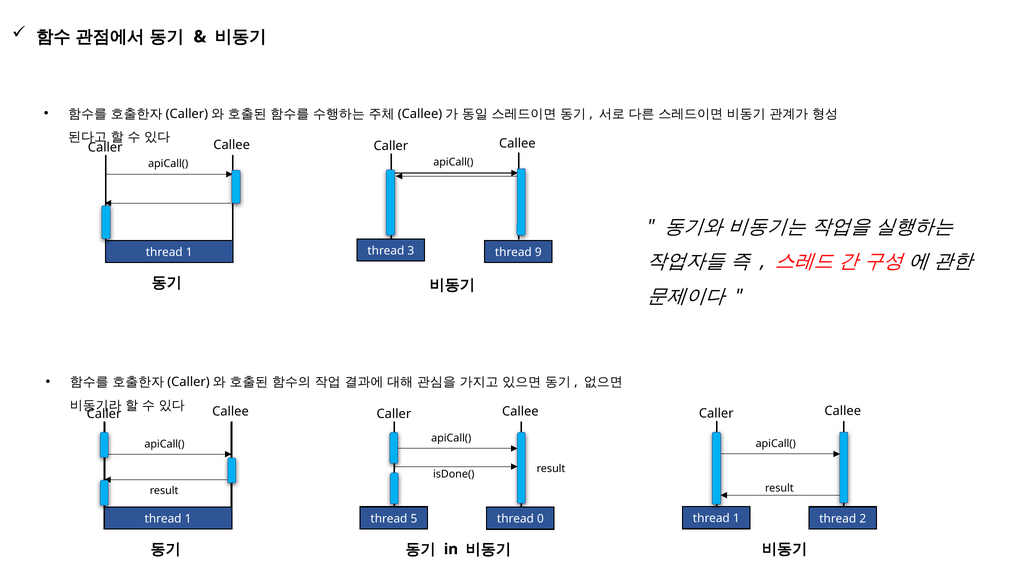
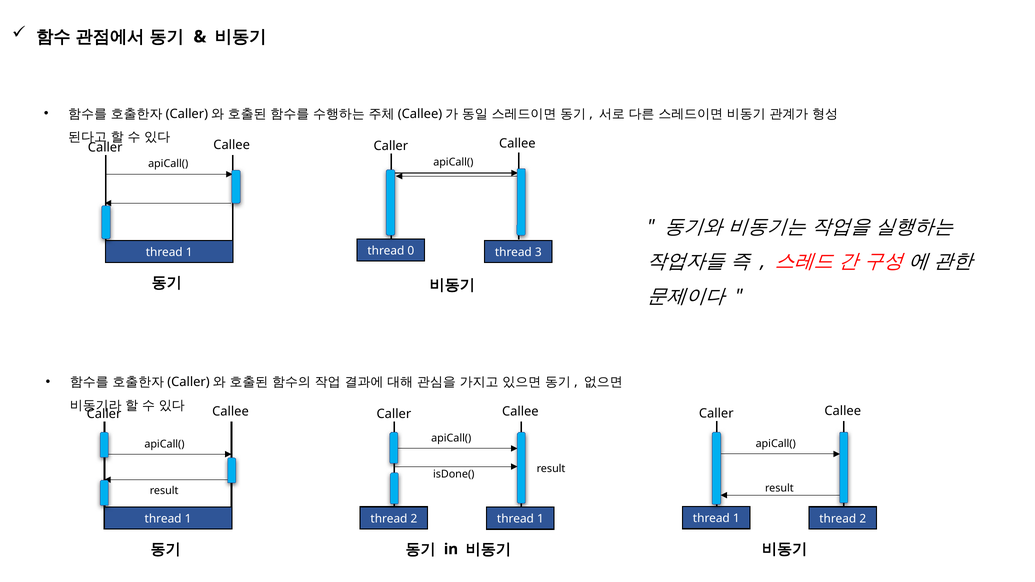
3: 3 -> 0
9: 9 -> 3
5 at (414, 519): 5 -> 2
0 at (540, 519): 0 -> 1
